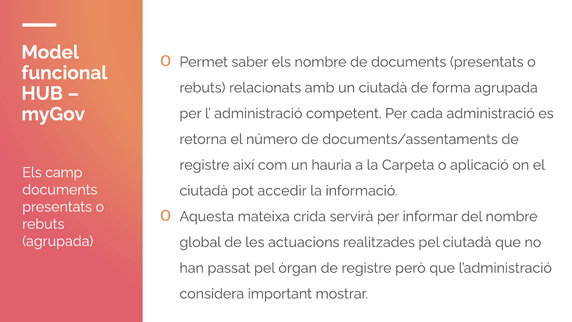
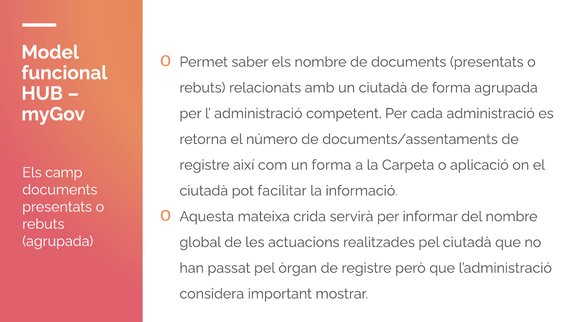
un hauria: hauria -> forma
accedir: accedir -> facilitar
